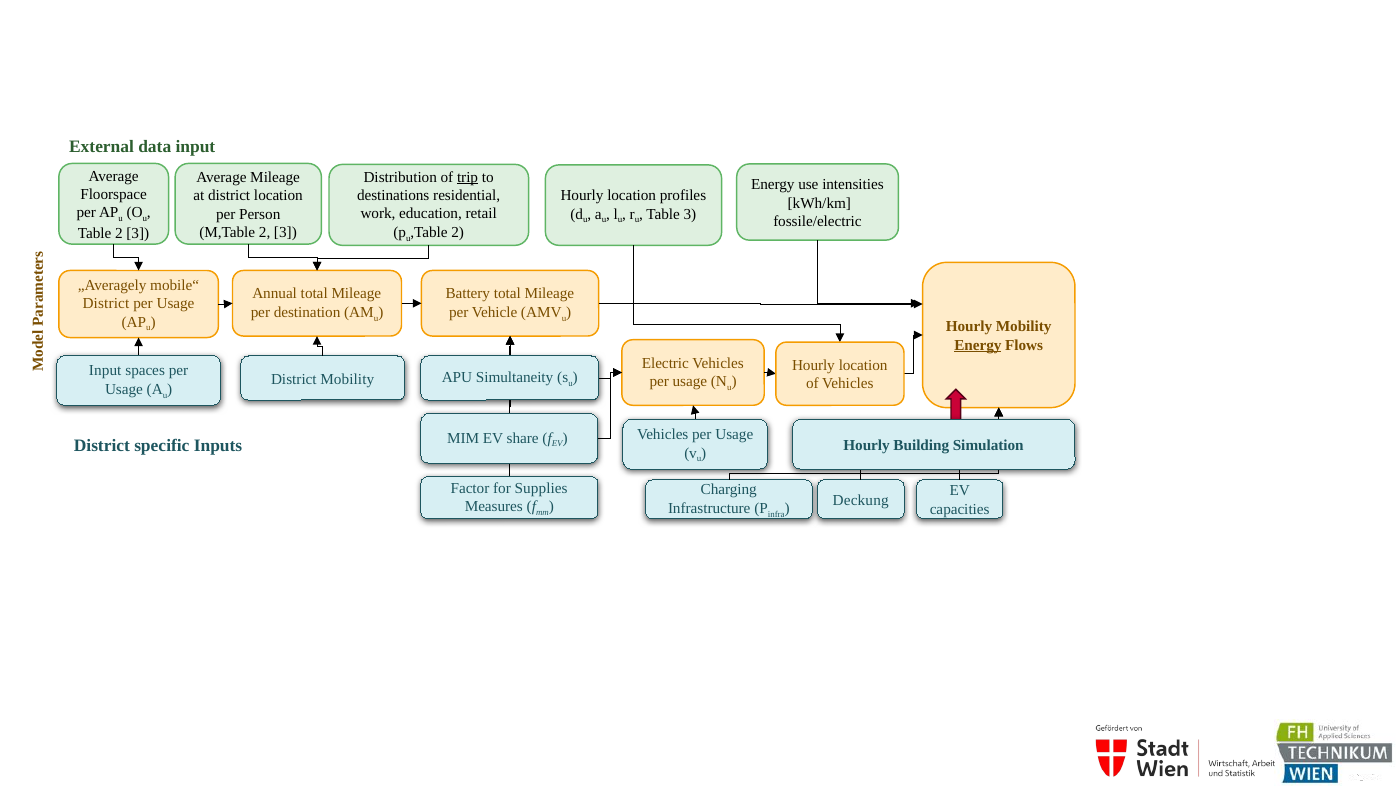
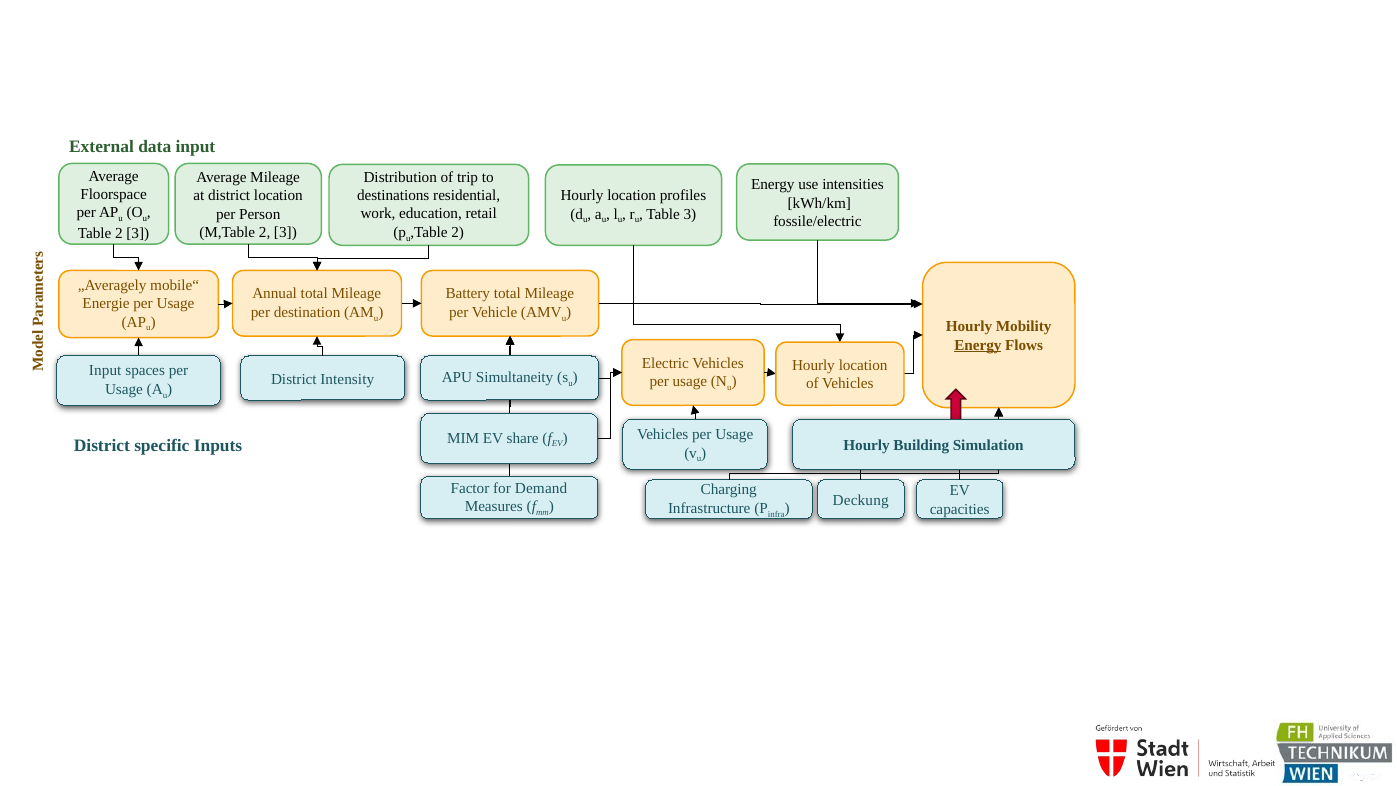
trip underline: present -> none
District at (106, 304): District -> Energie
District Mobility: Mobility -> Intensity
Supplies: Supplies -> Demand
